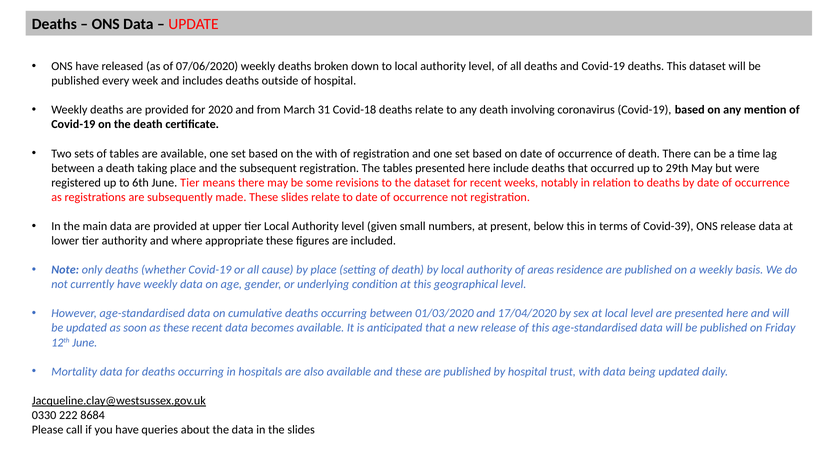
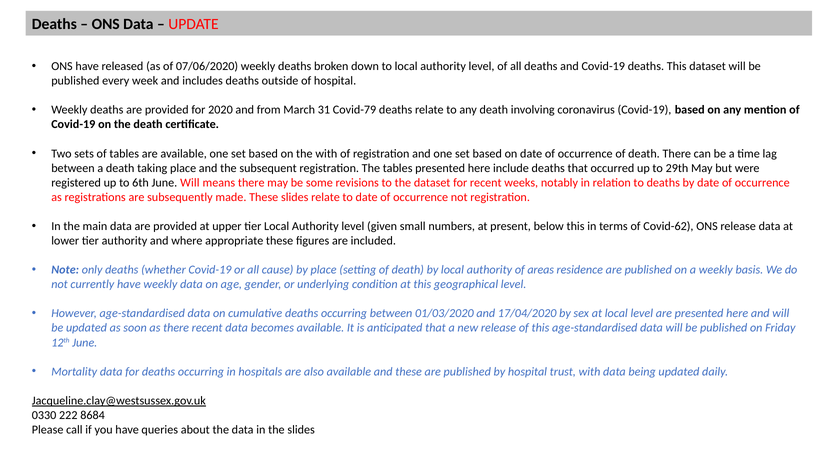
Covid-18: Covid-18 -> Covid-79
June Tier: Tier -> Will
Covid-39: Covid-39 -> Covid-62
as these: these -> there
